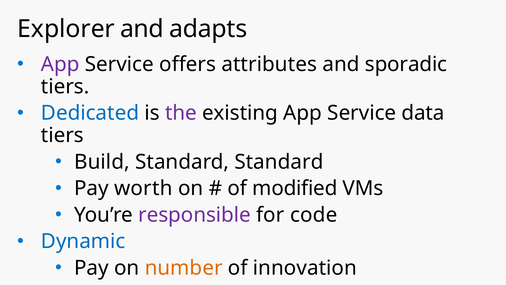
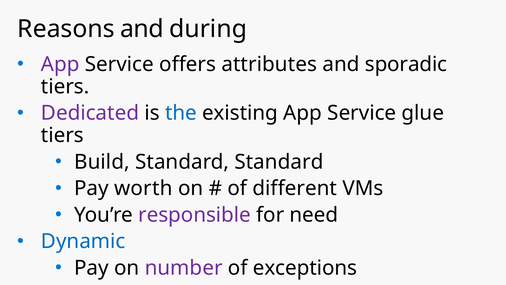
Explorer: Explorer -> Reasons
adapts: adapts -> during
Dedicated colour: blue -> purple
the colour: purple -> blue
data: data -> glue
modified: modified -> different
code: code -> need
number colour: orange -> purple
innovation: innovation -> exceptions
